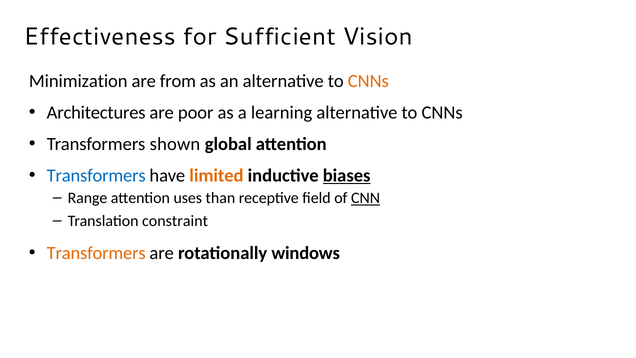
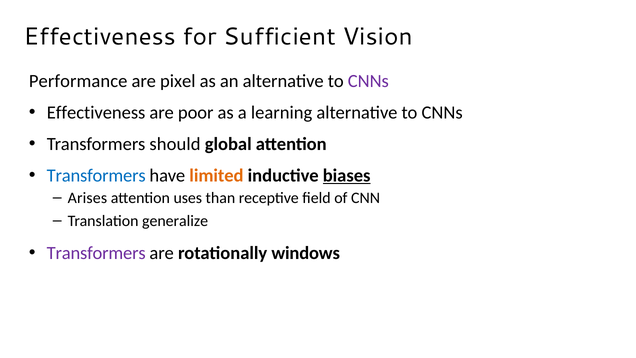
Minimization: Minimization -> Performance
from: from -> pixel
CNNs at (368, 81) colour: orange -> purple
Architectures at (96, 112): Architectures -> Effectiveness
shown: shown -> should
Range: Range -> Arises
CNN underline: present -> none
constraint: constraint -> generalize
Transformers at (96, 253) colour: orange -> purple
